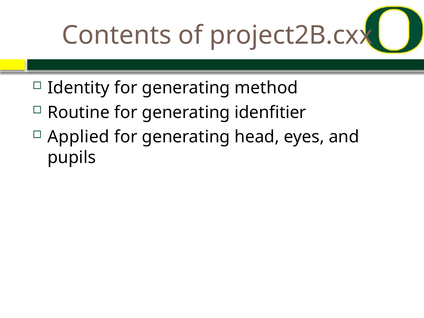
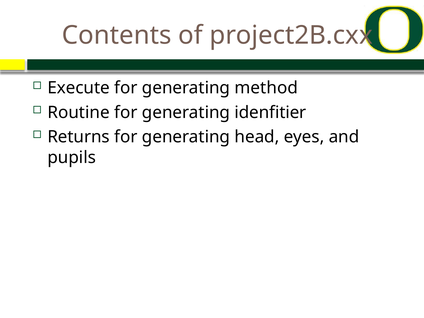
Identity: Identity -> Execute
Applied: Applied -> Returns
